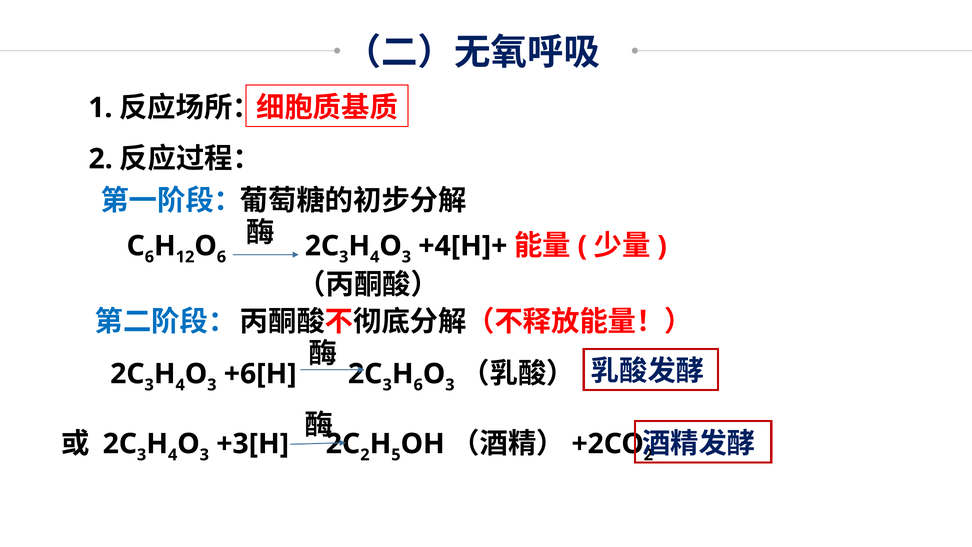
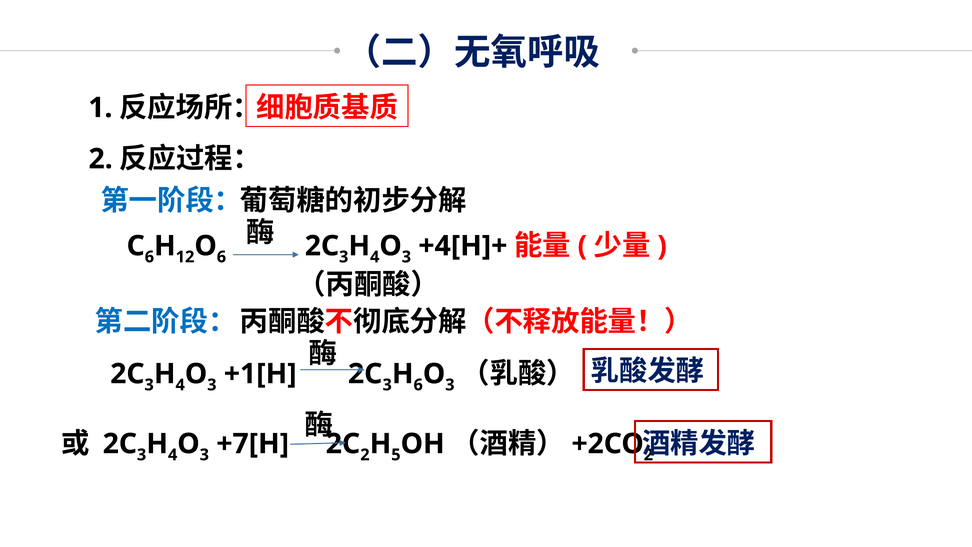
+6[H: +6[H -> +1[H
+3[H: +3[H -> +7[H
